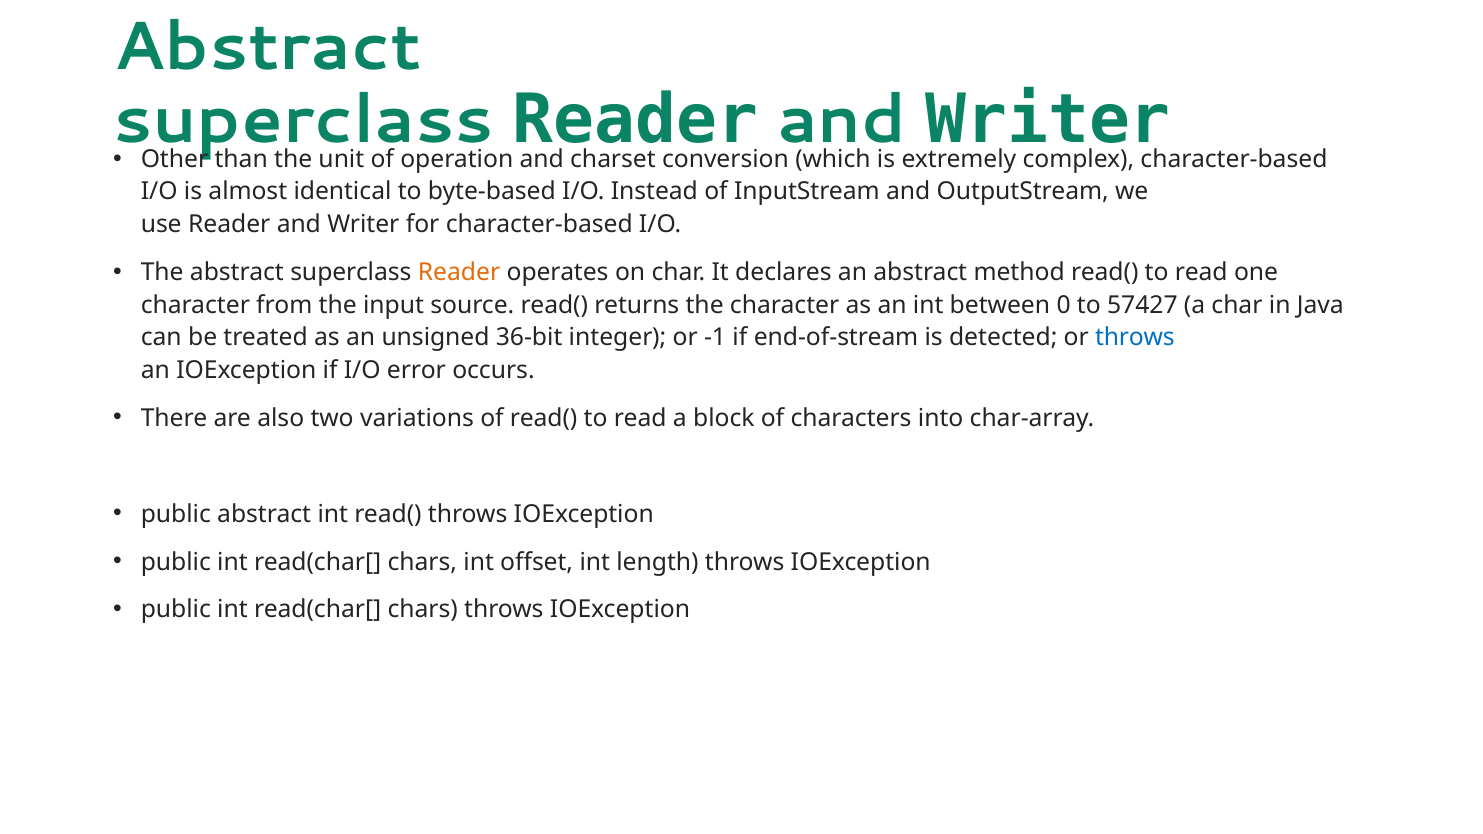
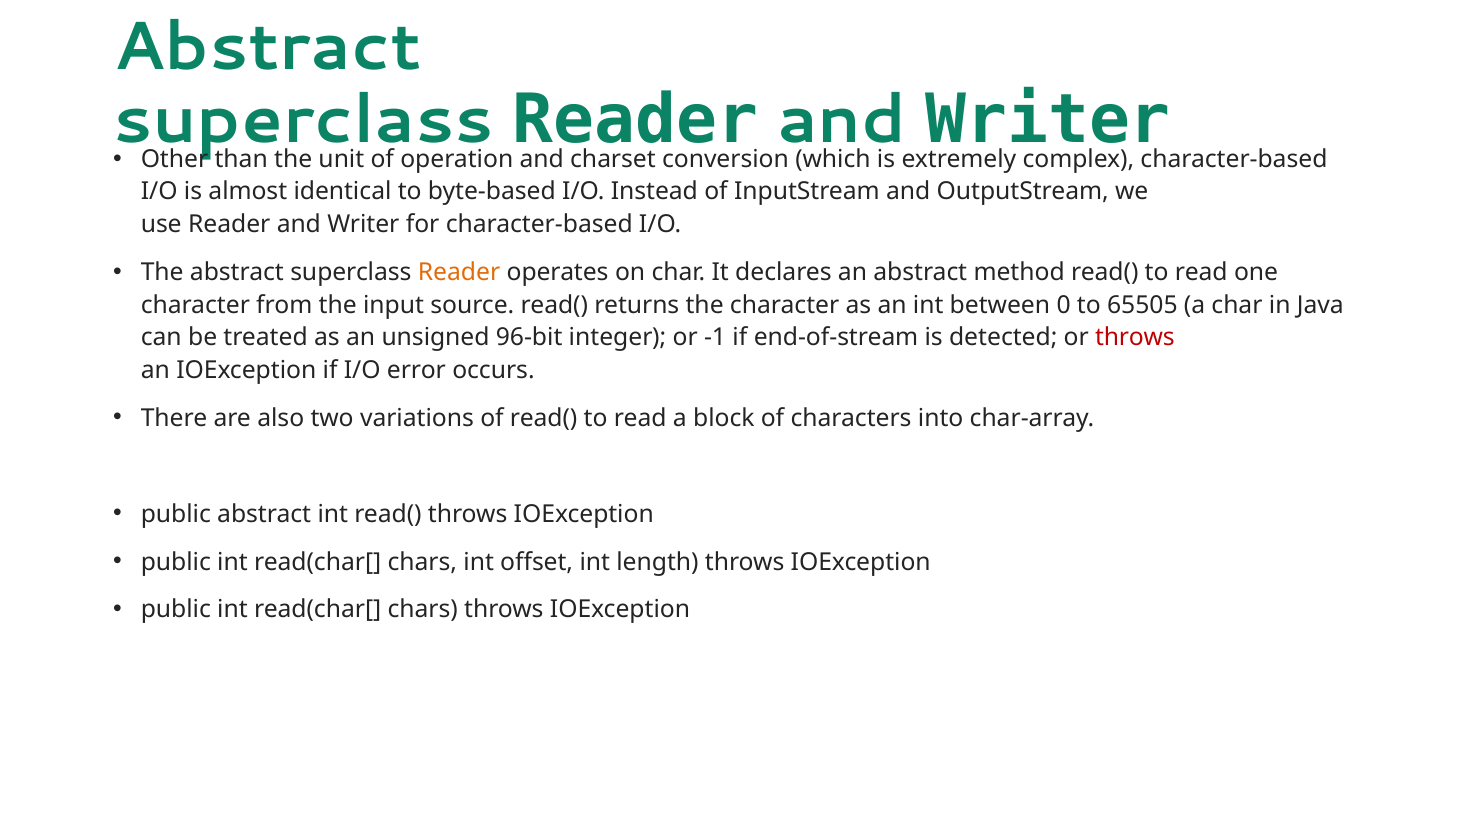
57427: 57427 -> 65505
36-bit: 36-bit -> 96-bit
throws at (1135, 337) colour: blue -> red
